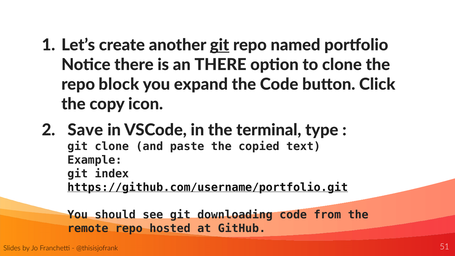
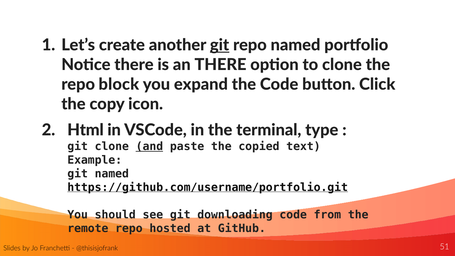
Save: Save -> Html
and underline: none -> present
git index: index -> named
